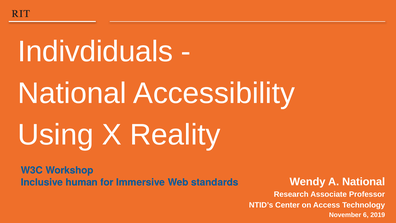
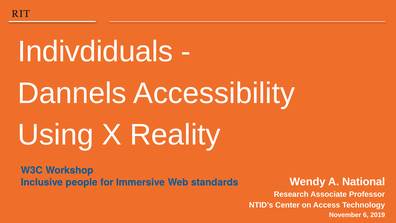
National at (72, 93): National -> Dannels
human: human -> people
